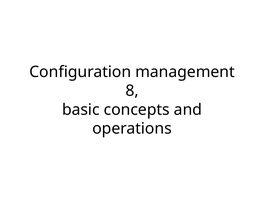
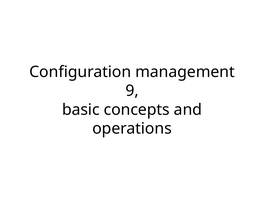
8: 8 -> 9
